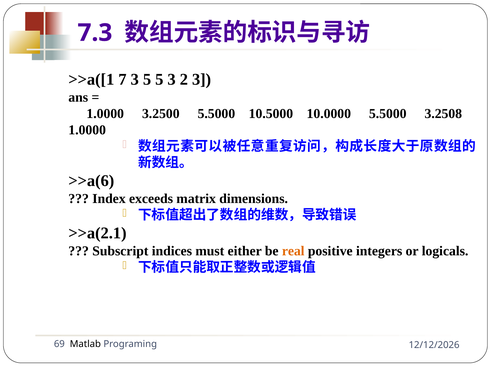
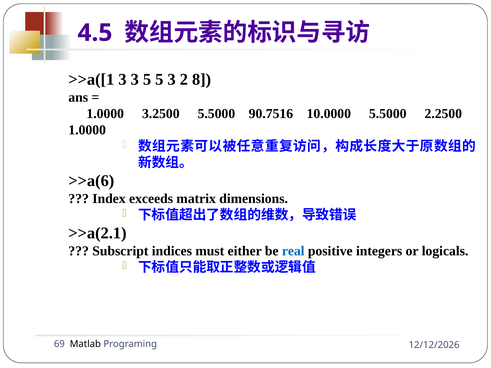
7.3: 7.3 -> 4.5
>>a([1 7: 7 -> 3
2 3: 3 -> 8
10.5000: 10.5000 -> 90.7516
3.2508: 3.2508 -> 2.2500
real colour: orange -> blue
